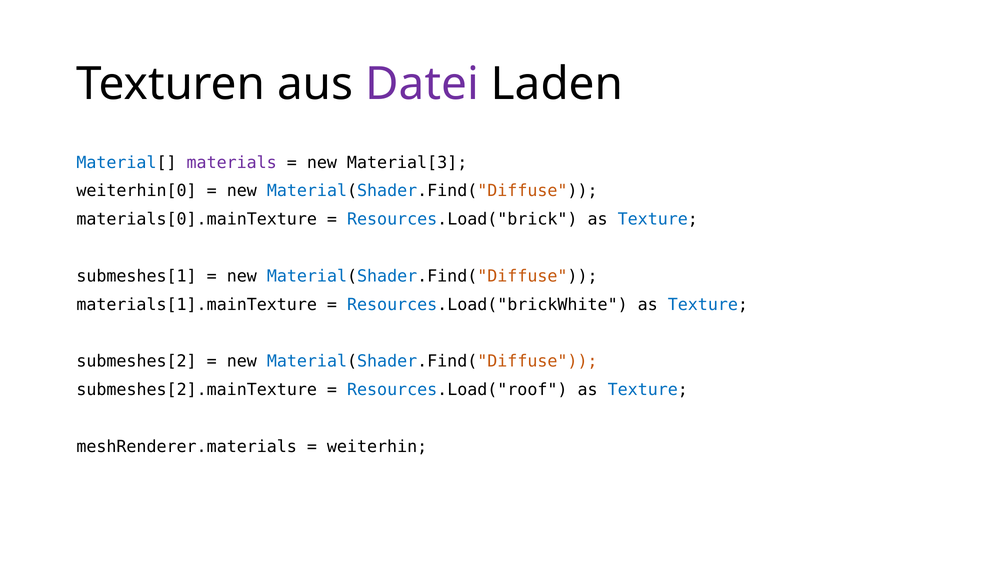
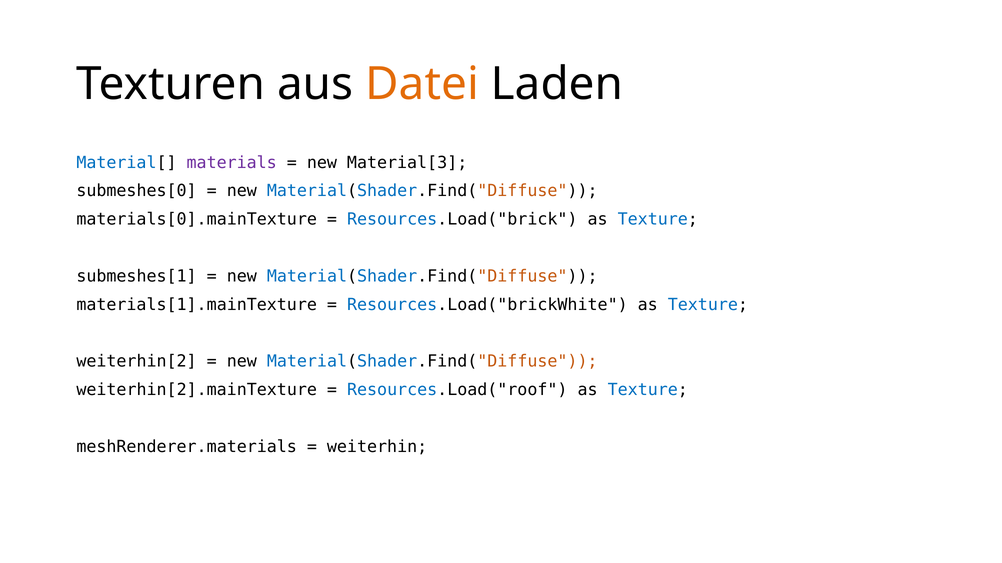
Datei colour: purple -> orange
weiterhin[0: weiterhin[0 -> submeshes[0
submeshes[2: submeshes[2 -> weiterhin[2
submeshes[2].mainTexture: submeshes[2].mainTexture -> weiterhin[2].mainTexture
